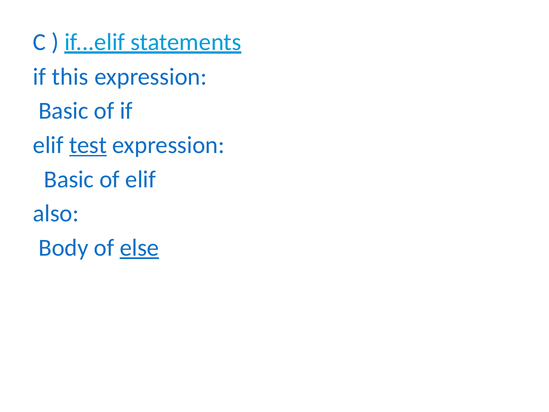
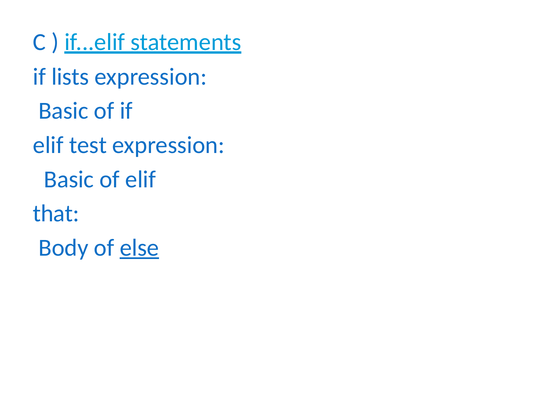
this: this -> lists
test underline: present -> none
also: also -> that
